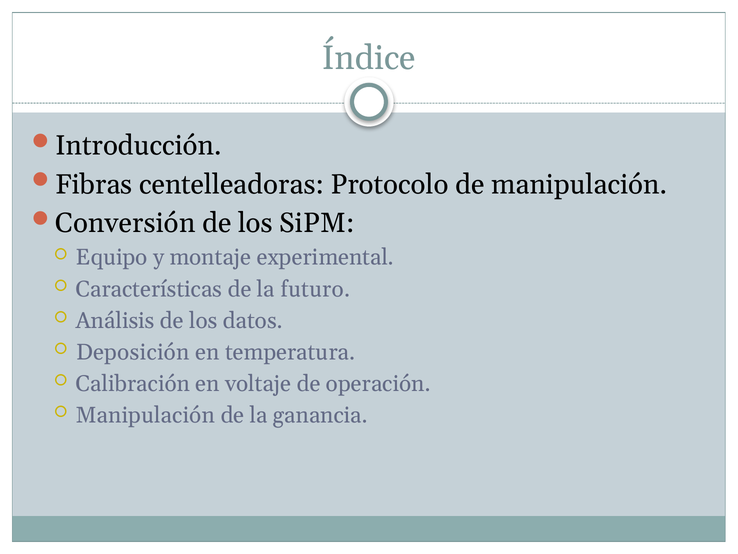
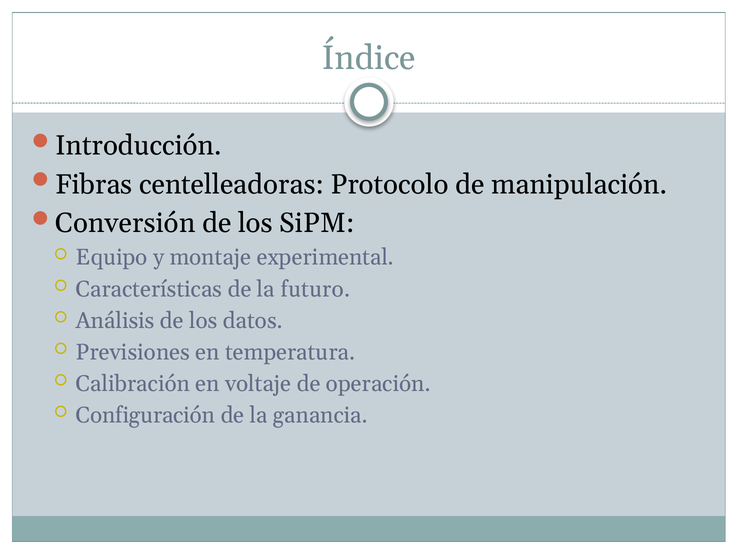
Deposición: Deposición -> Previsiones
Manipulación at (145, 415): Manipulación -> Configuración
